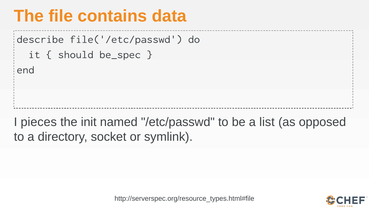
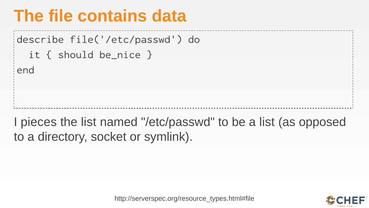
be_spec: be_spec -> be_nice
the init: init -> list
